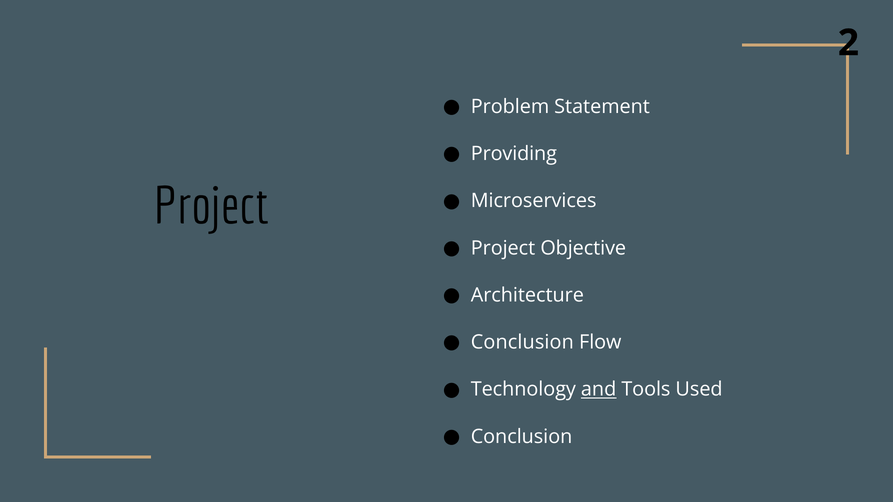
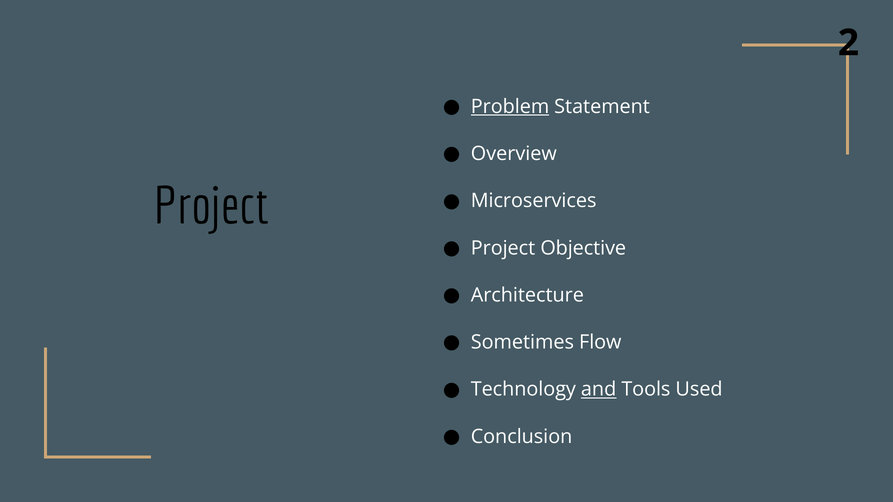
Problem underline: none -> present
Providing: Providing -> Overview
Conclusion at (522, 343): Conclusion -> Sometimes
